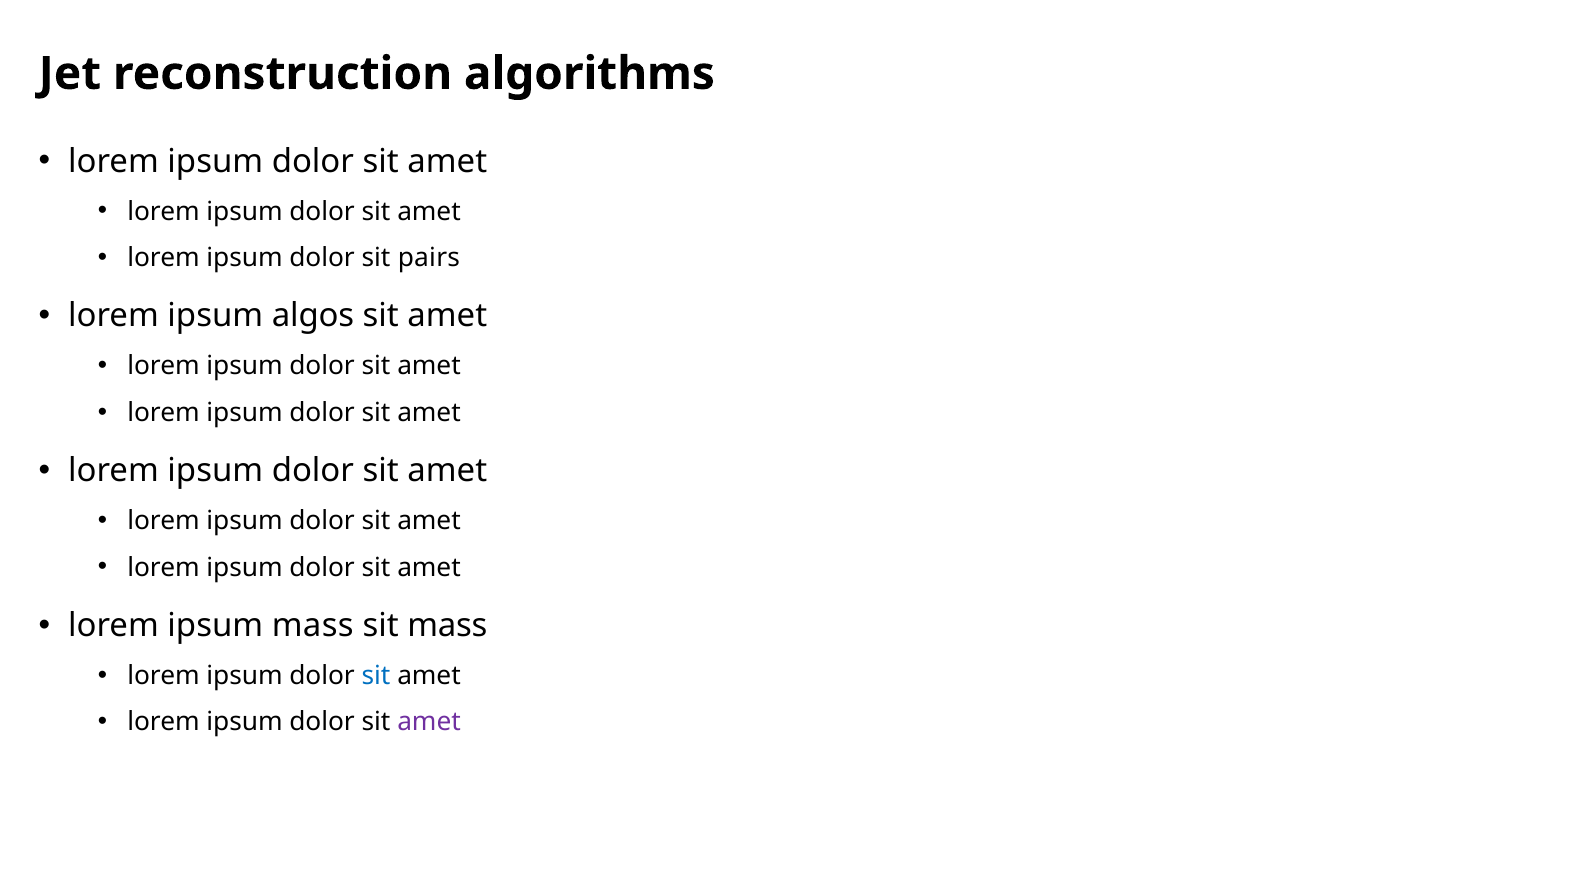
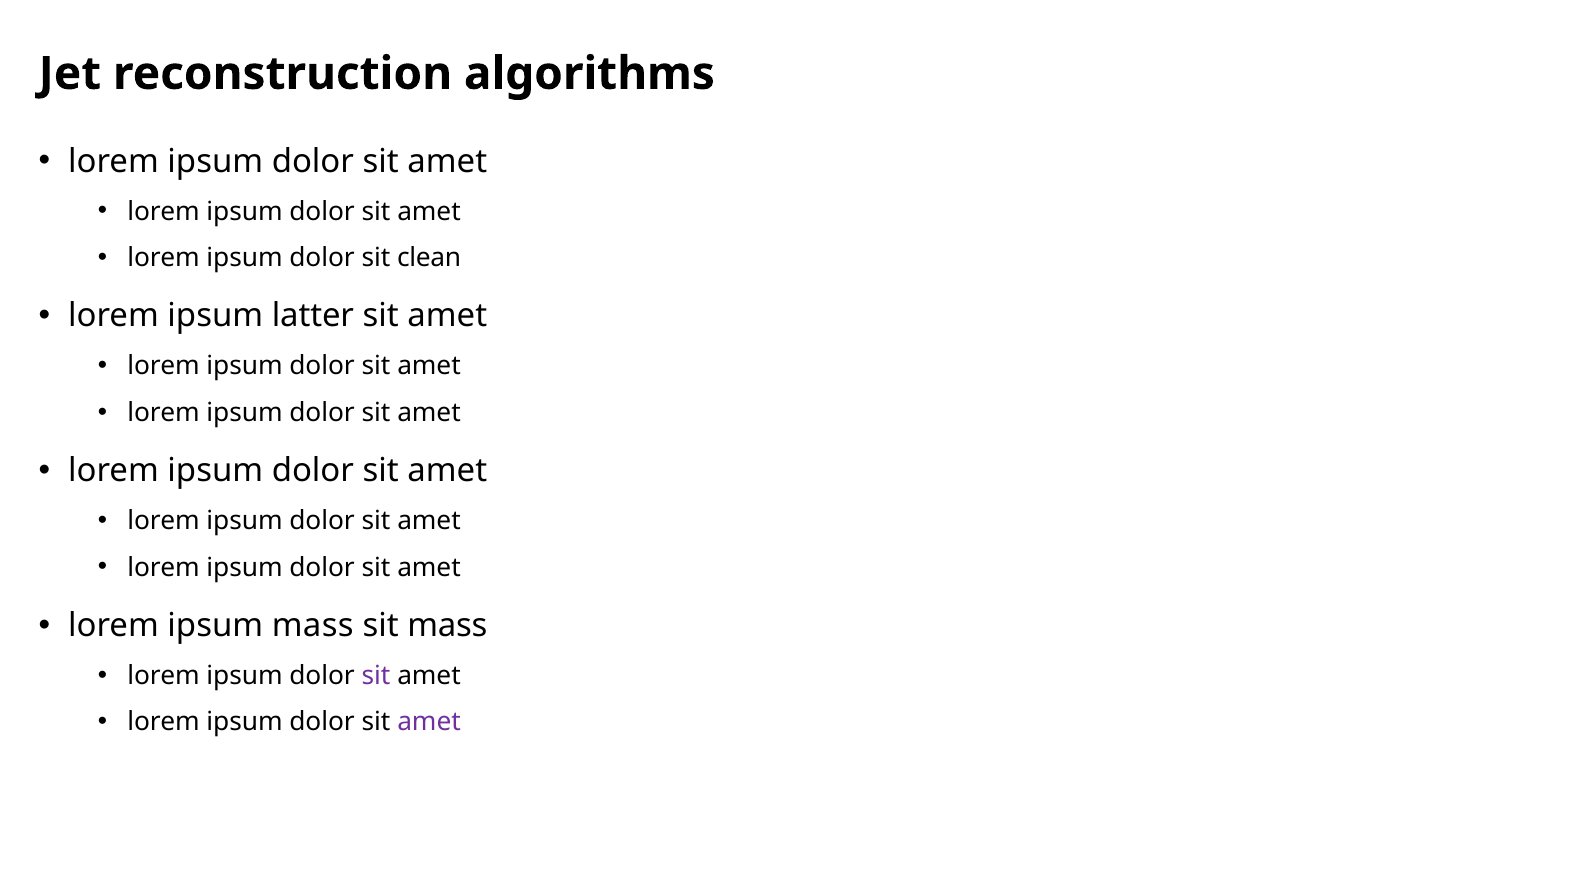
pairs: pairs -> clean
algos: algos -> latter
sit at (376, 676) colour: blue -> purple
